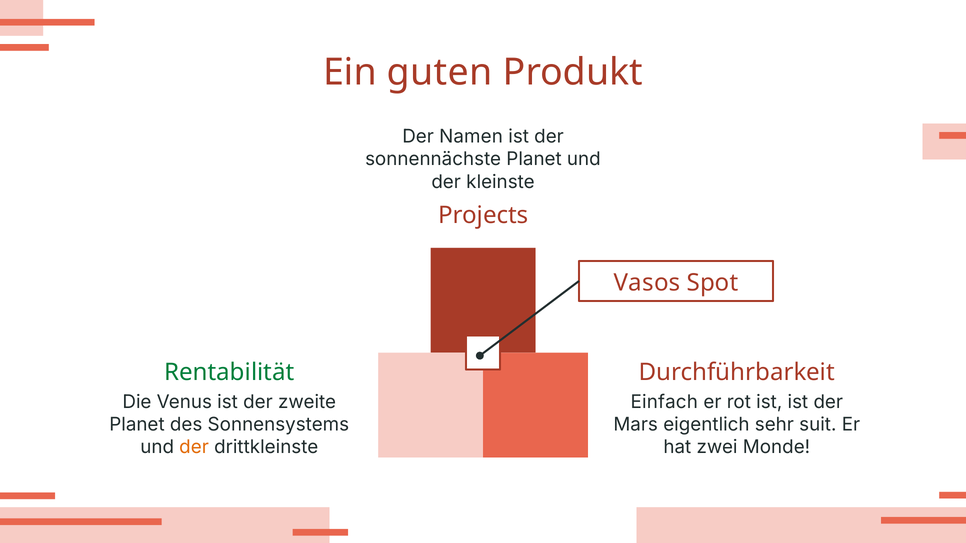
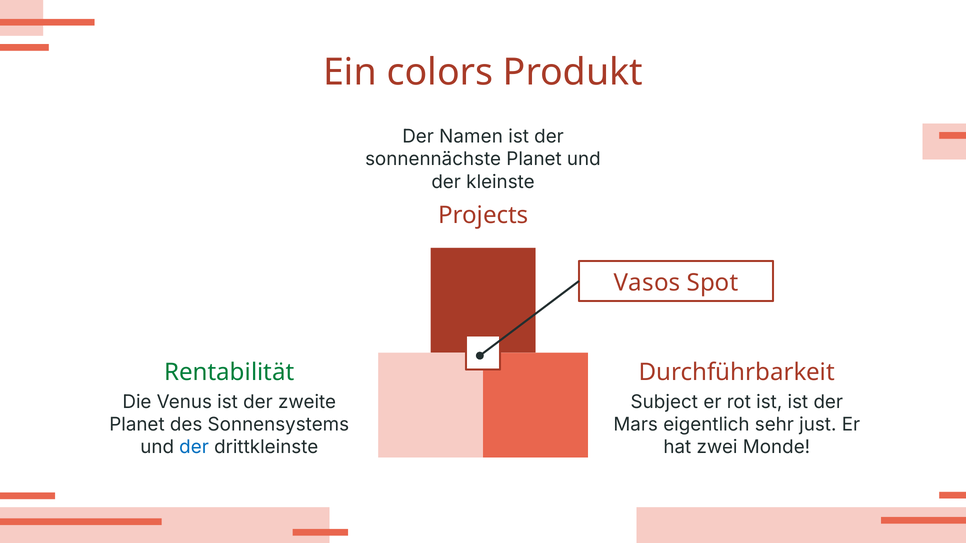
guten: guten -> colors
Einfach: Einfach -> Subject
suit: suit -> just
der at (194, 448) colour: orange -> blue
